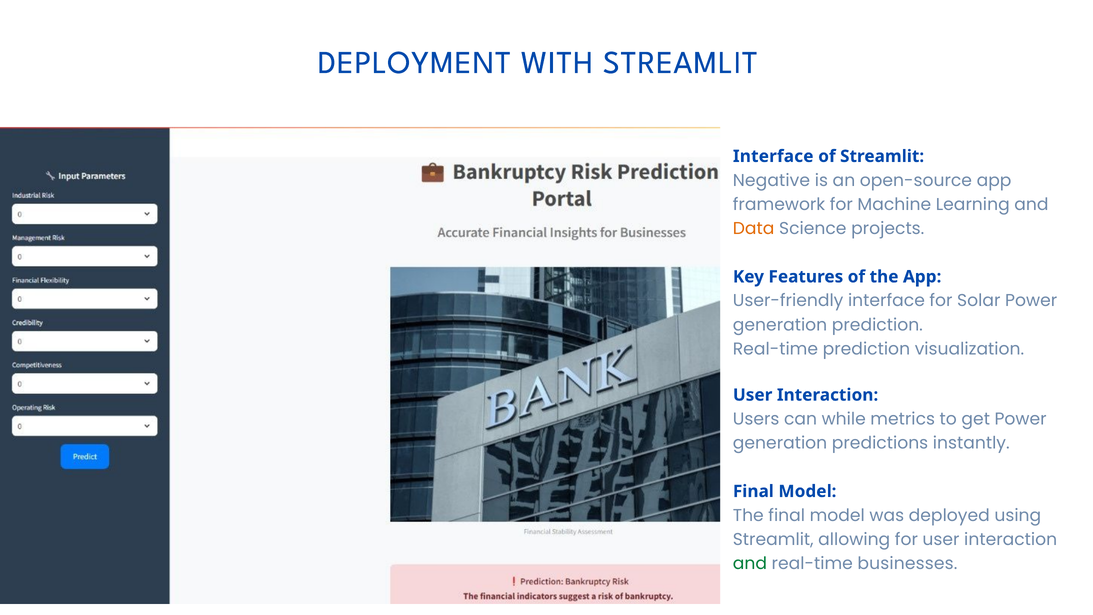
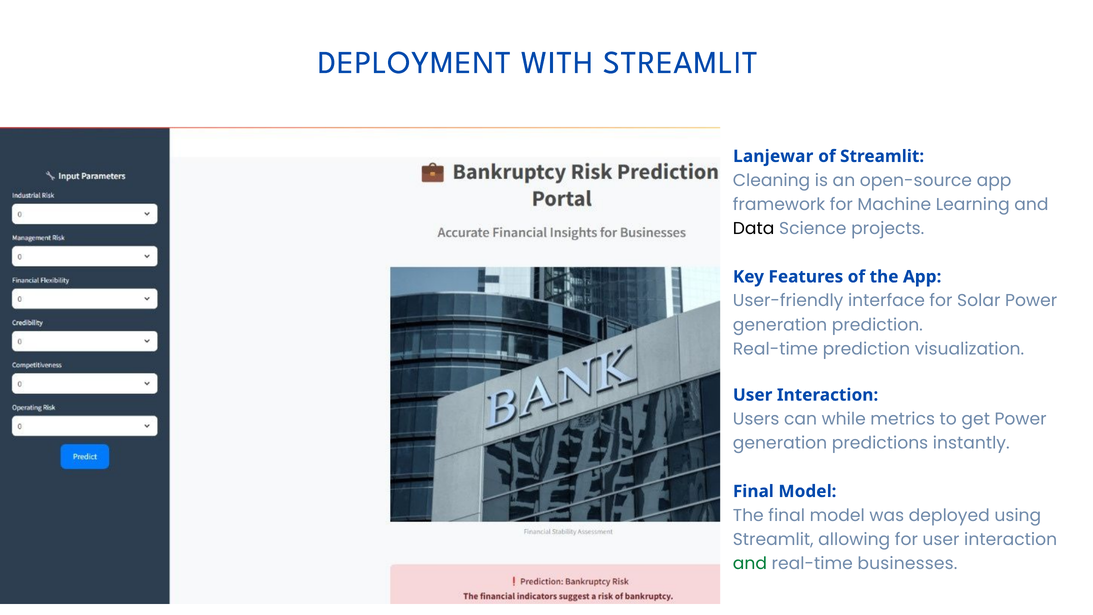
Interface at (773, 156): Interface -> Lanjewar
Negative: Negative -> Cleaning
Data colour: orange -> black
